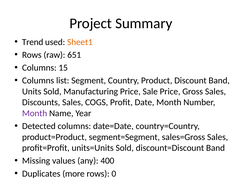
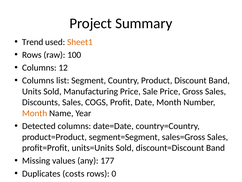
651: 651 -> 100
15: 15 -> 12
Month at (35, 113) colour: purple -> orange
400: 400 -> 177
more: more -> costs
